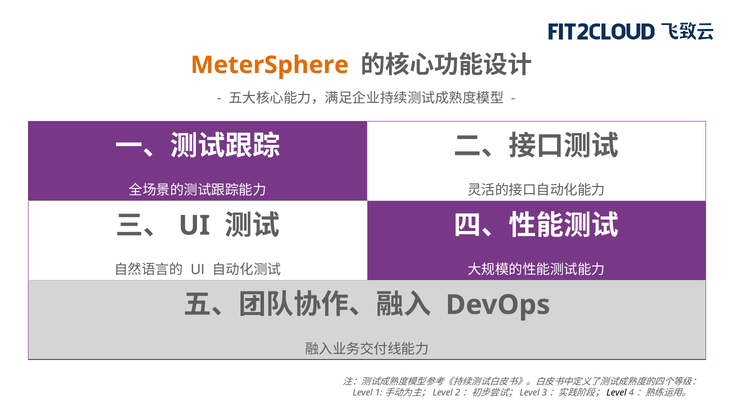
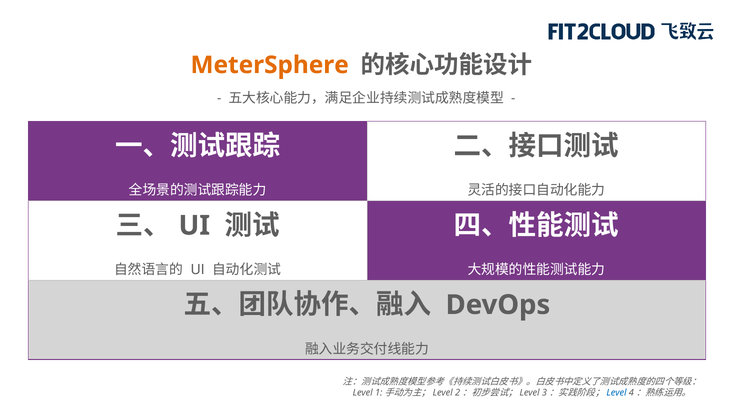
Level at (616, 393) colour: black -> blue
